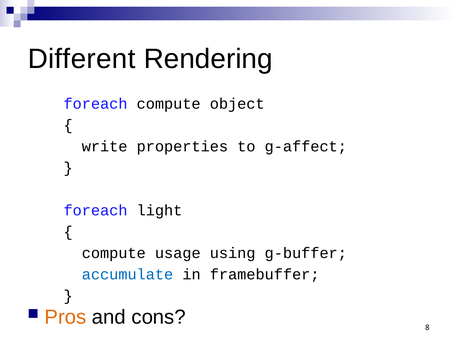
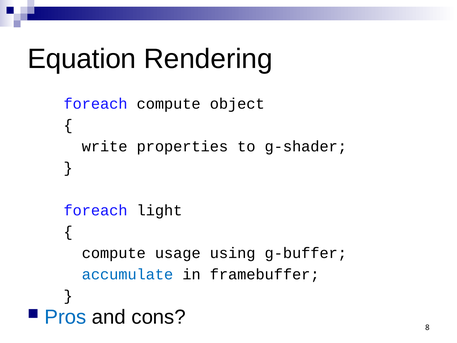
Different: Different -> Equation
g-affect: g-affect -> g-shader
Pros colour: orange -> blue
